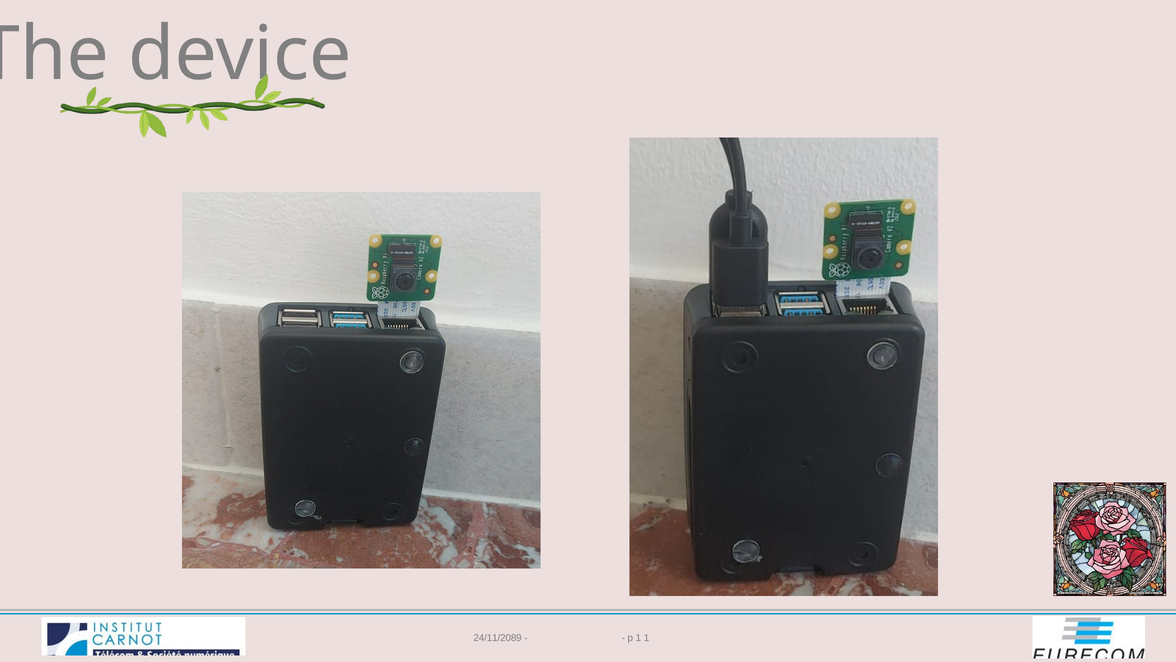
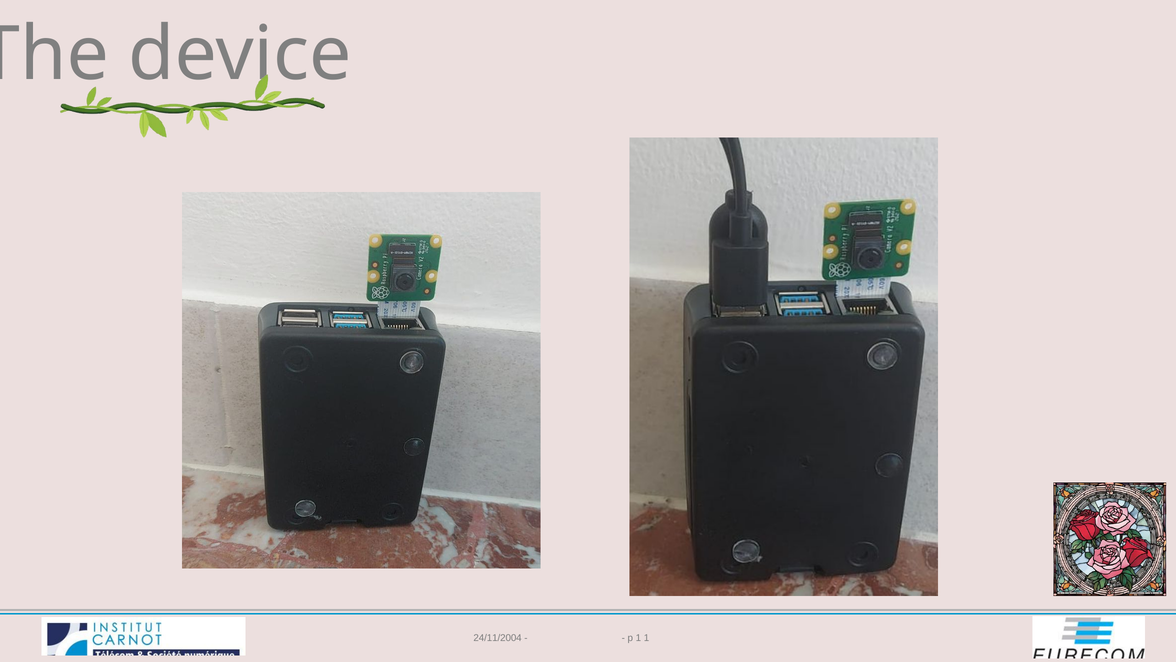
24/11/2089: 24/11/2089 -> 24/11/2004
